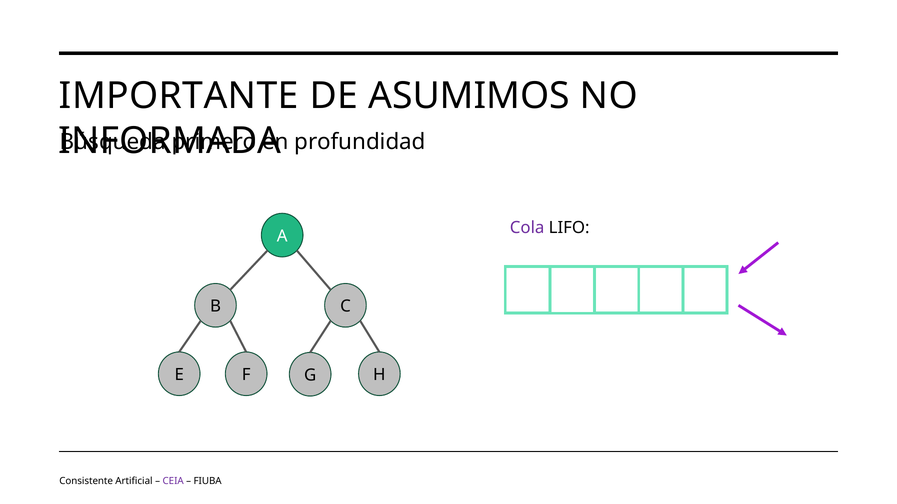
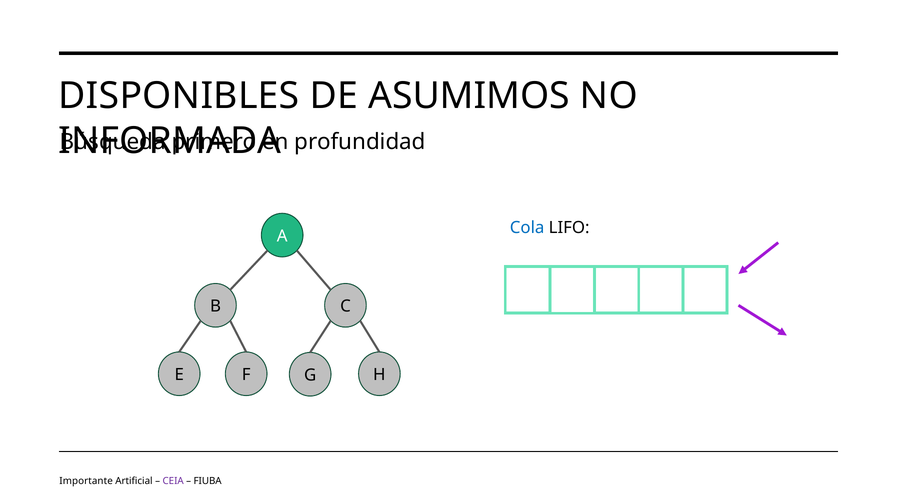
IMPORTANTE: IMPORTANTE -> DISPONIBLES
Cola colour: purple -> blue
Consistente: Consistente -> Importante
